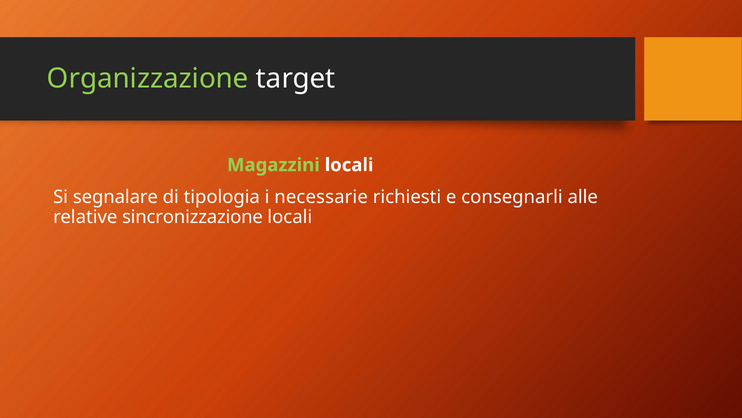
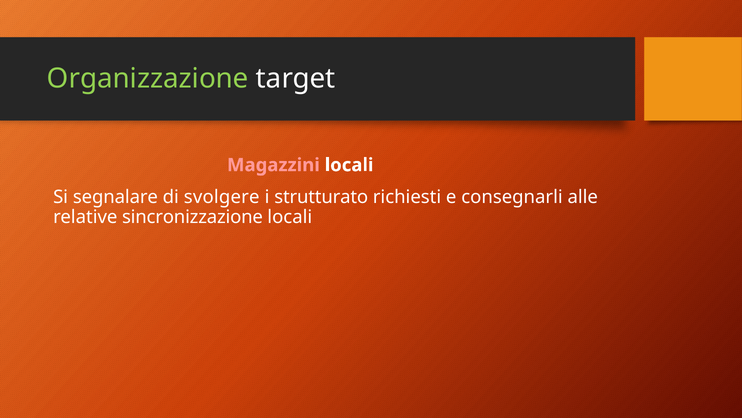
Magazzini colour: light green -> pink
tipologia: tipologia -> svolgere
necessarie: necessarie -> strutturato
